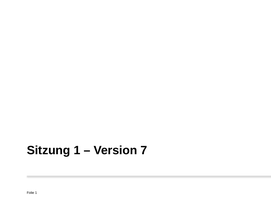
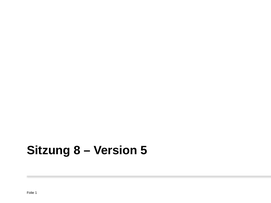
Sitzung 1: 1 -> 8
7: 7 -> 5
